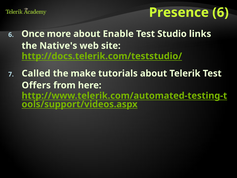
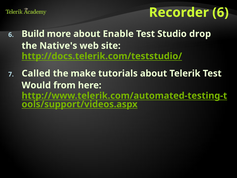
Presence: Presence -> Recorder
Once: Once -> Build
links: links -> drop
Offers: Offers -> Would
